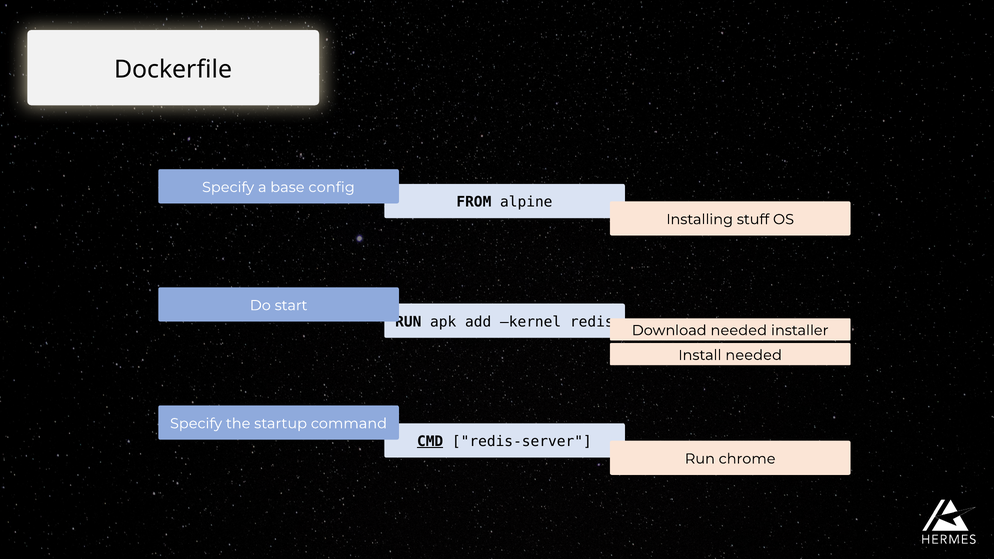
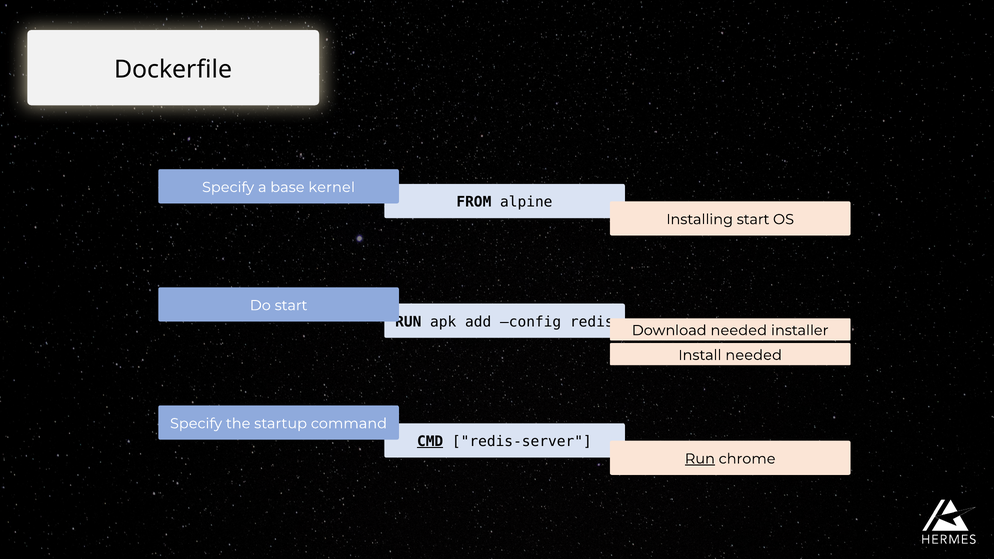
config: config -> kernel
Installing stuff: stuff -> start
kernel: kernel -> config
Run at (700, 459) underline: none -> present
